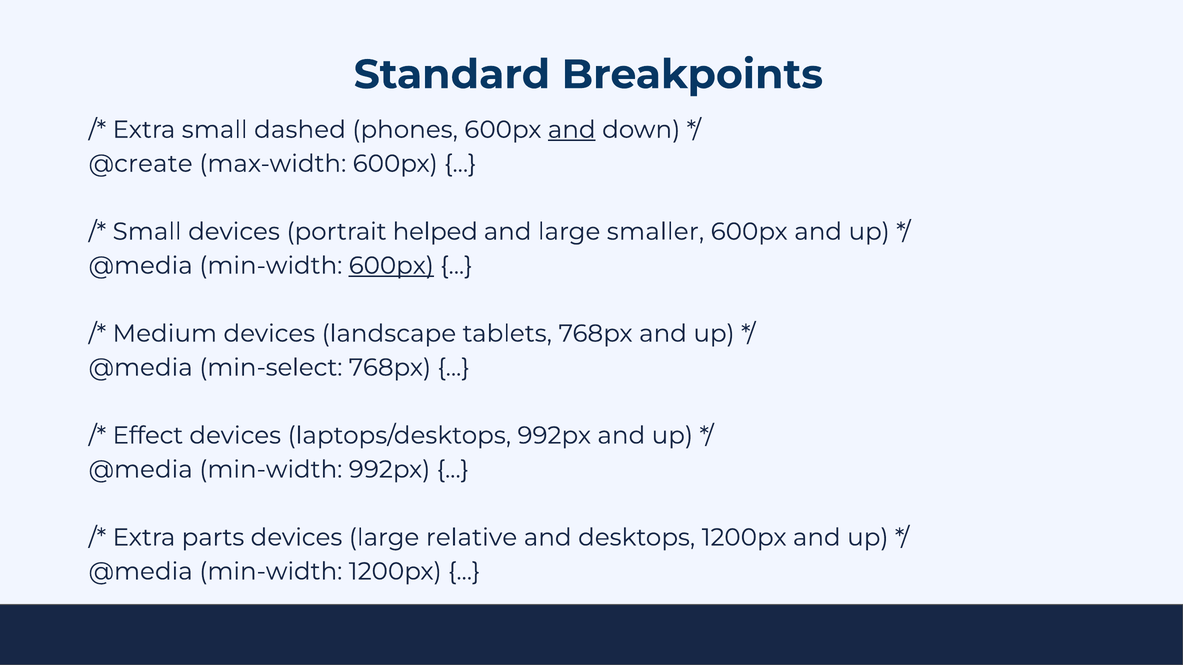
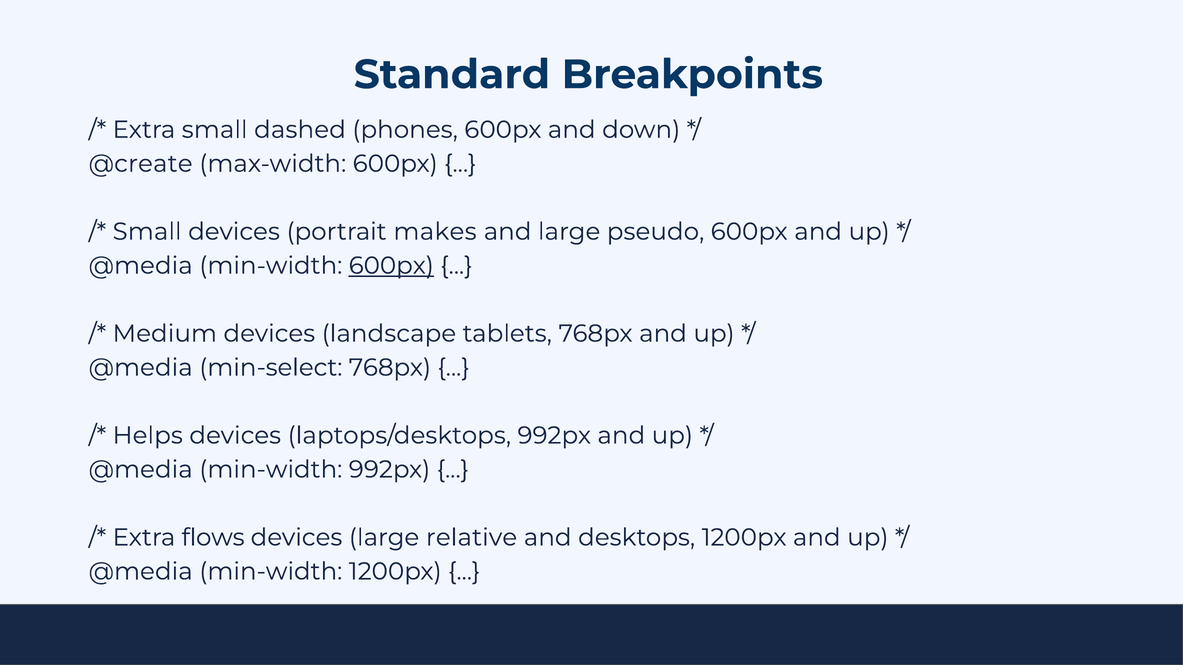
and at (572, 130) underline: present -> none
helped: helped -> makes
smaller: smaller -> pseudo
Effect: Effect -> Helps
parts: parts -> flows
